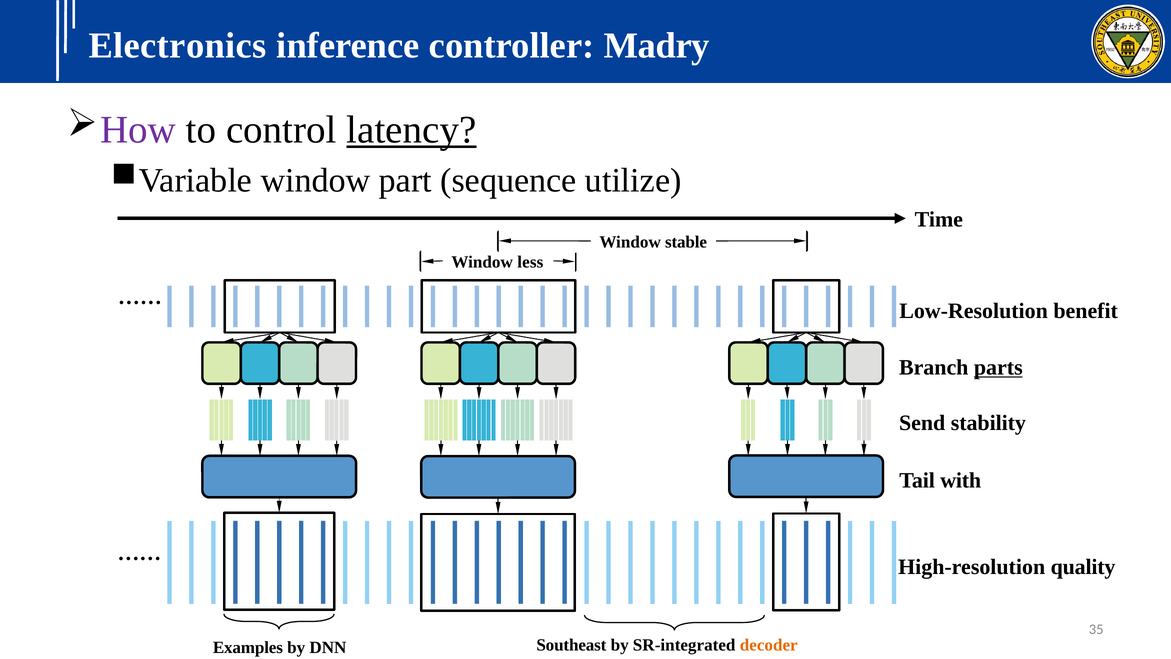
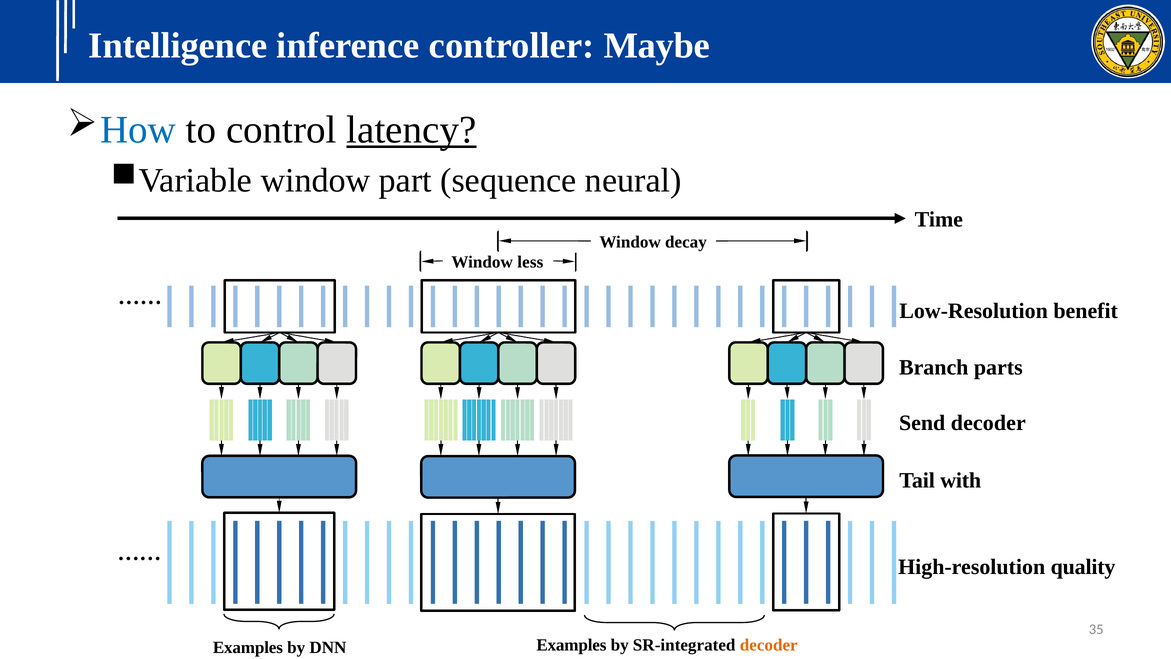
Electronics: Electronics -> Intelligence
Madry: Madry -> Maybe
How colour: purple -> blue
utilize: utilize -> neural
stable: stable -> decay
parts underline: present -> none
Send stability: stability -> decoder
DNN Southeast: Southeast -> Examples
